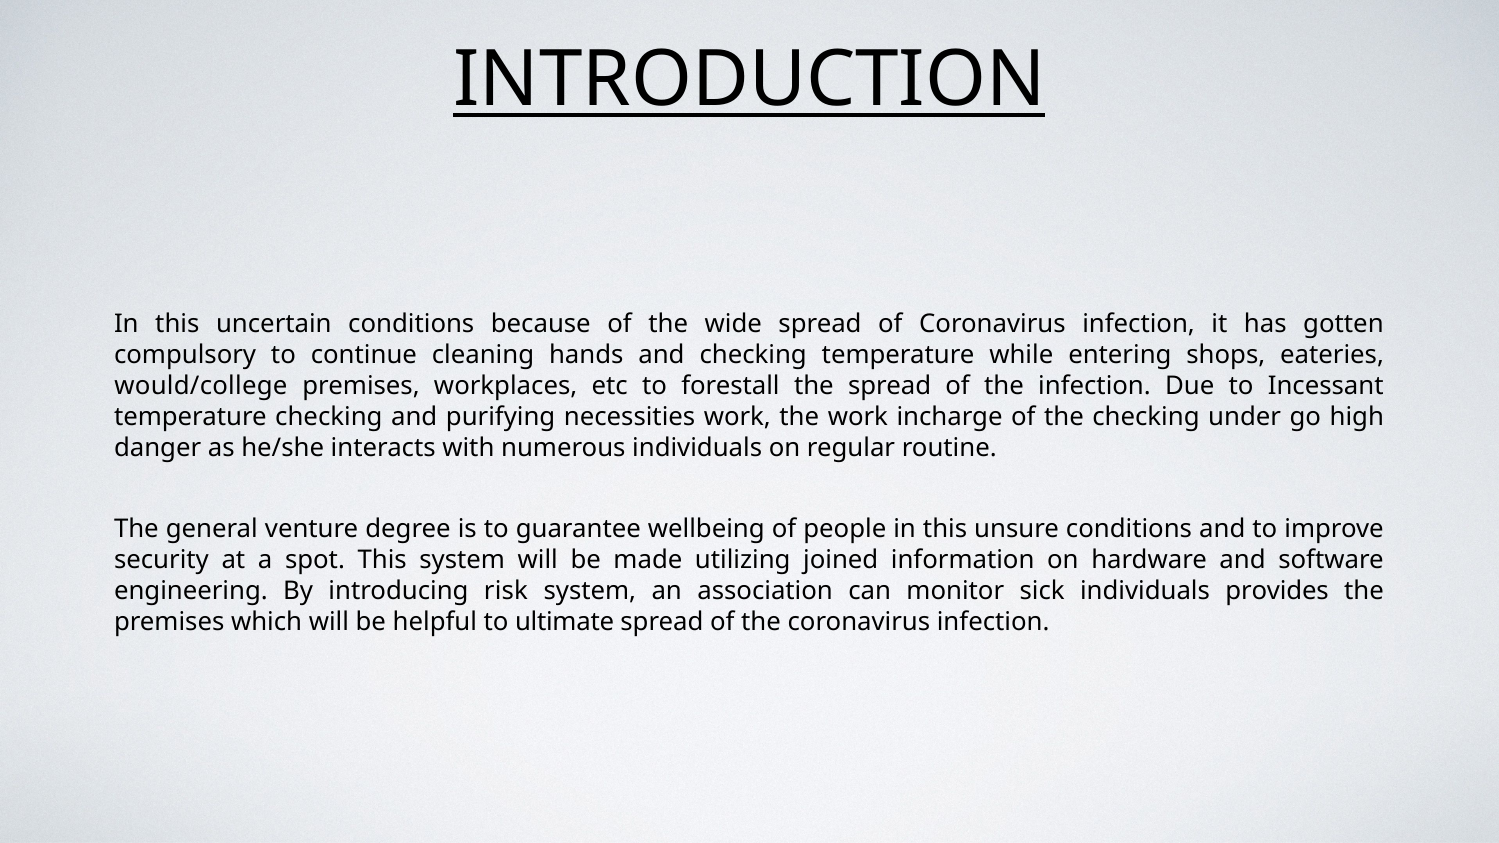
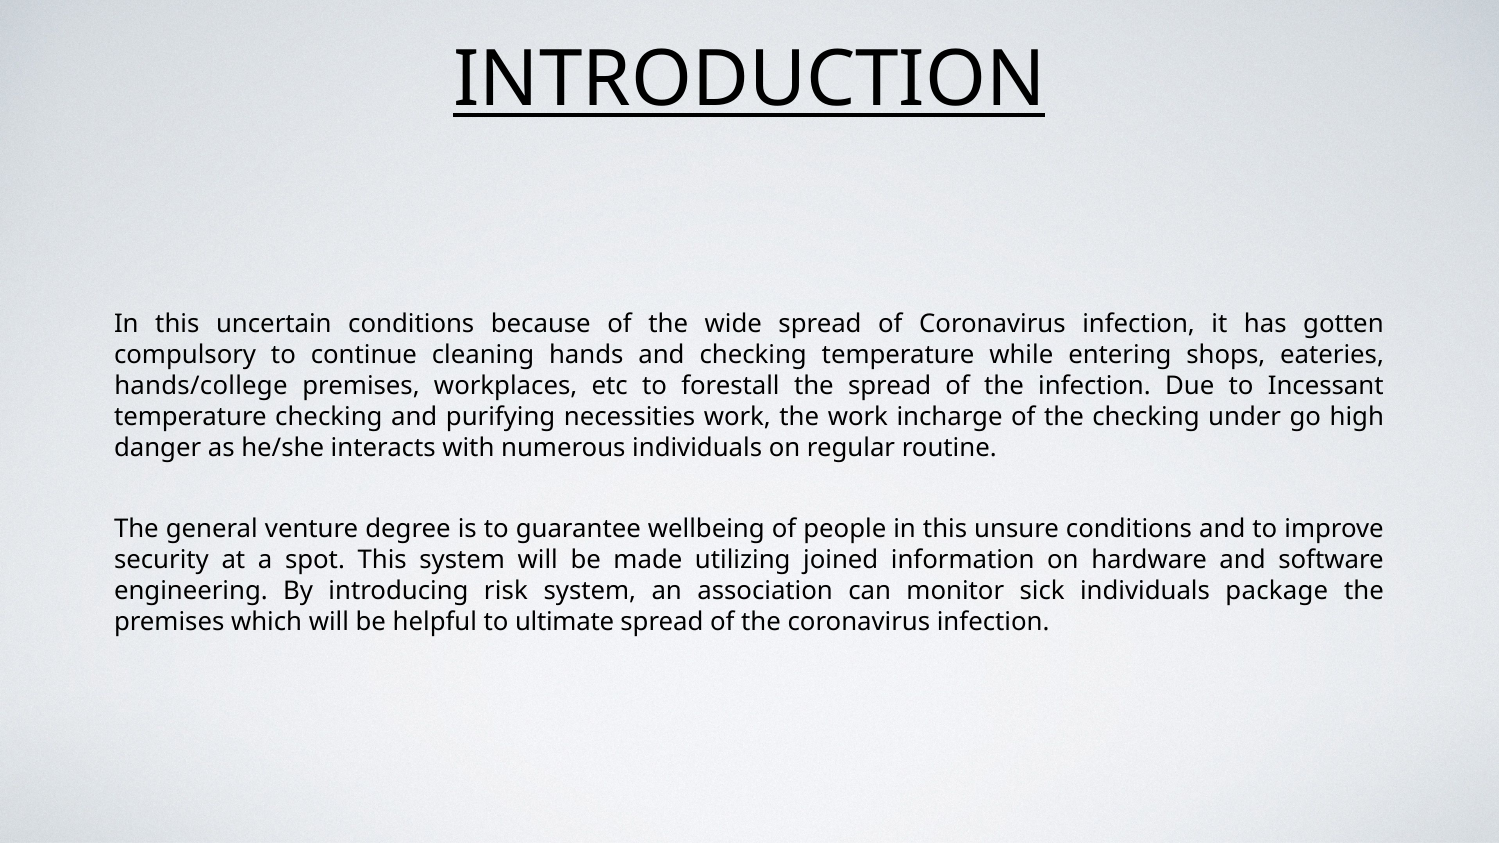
would/college: would/college -> hands/college
provides: provides -> package
